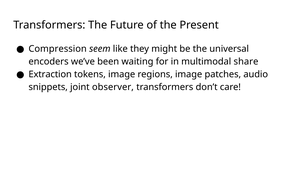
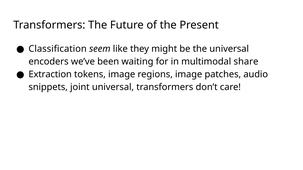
Compression: Compression -> Classification
joint observer: observer -> universal
